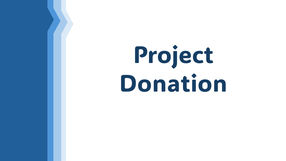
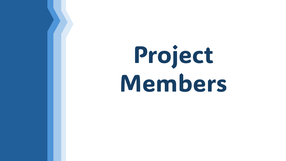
Donation: Donation -> Members
